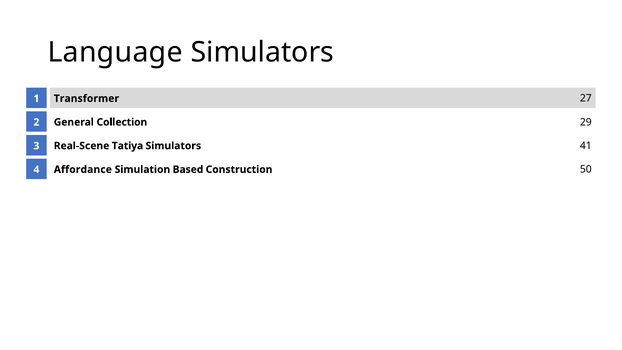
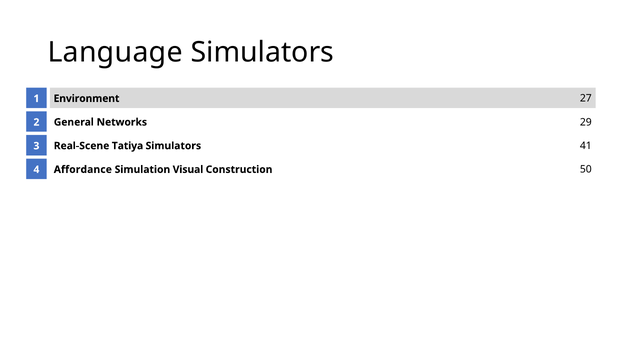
Transformer: Transformer -> Environment
Collection: Collection -> Networks
Based: Based -> Visual
